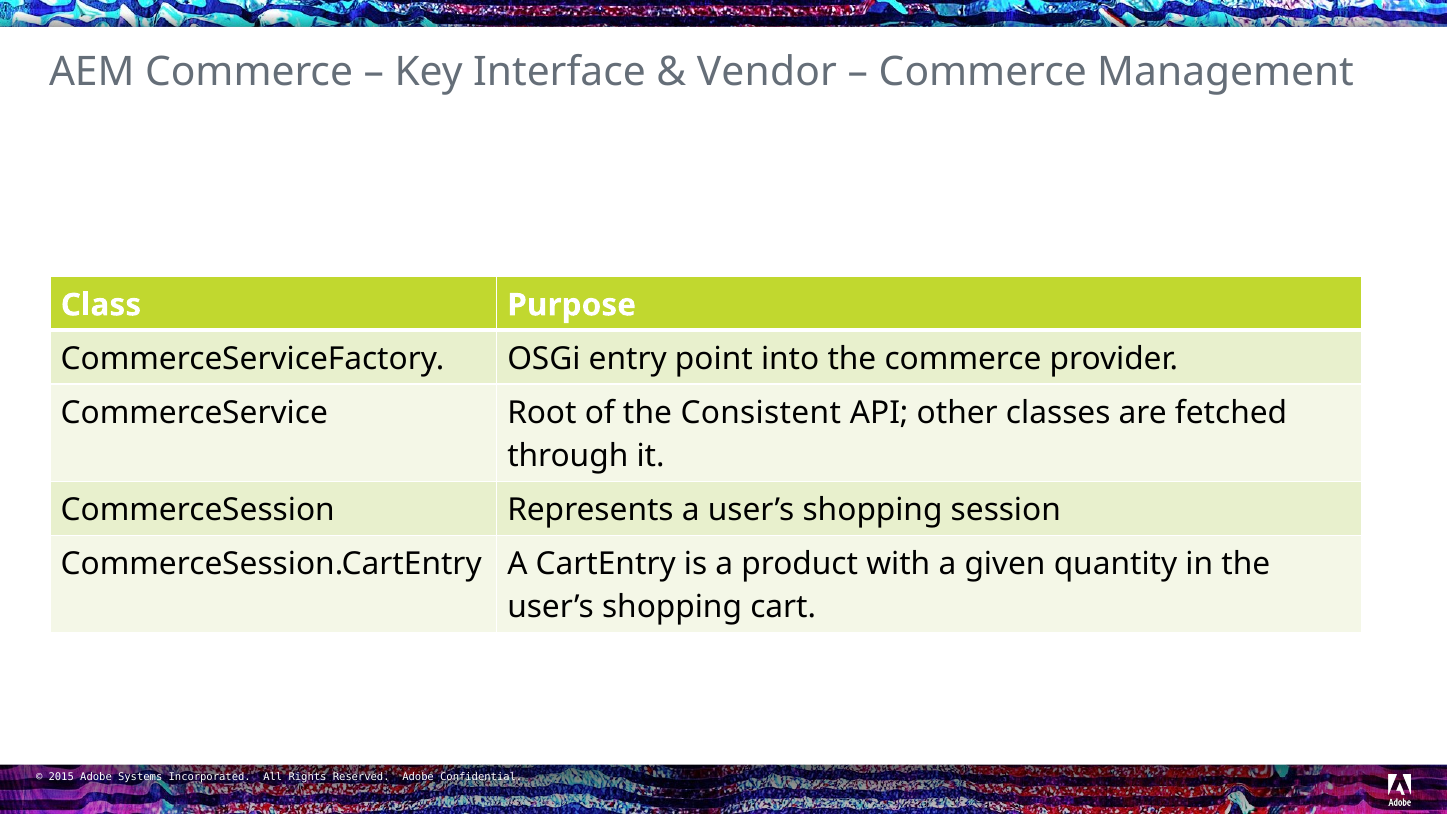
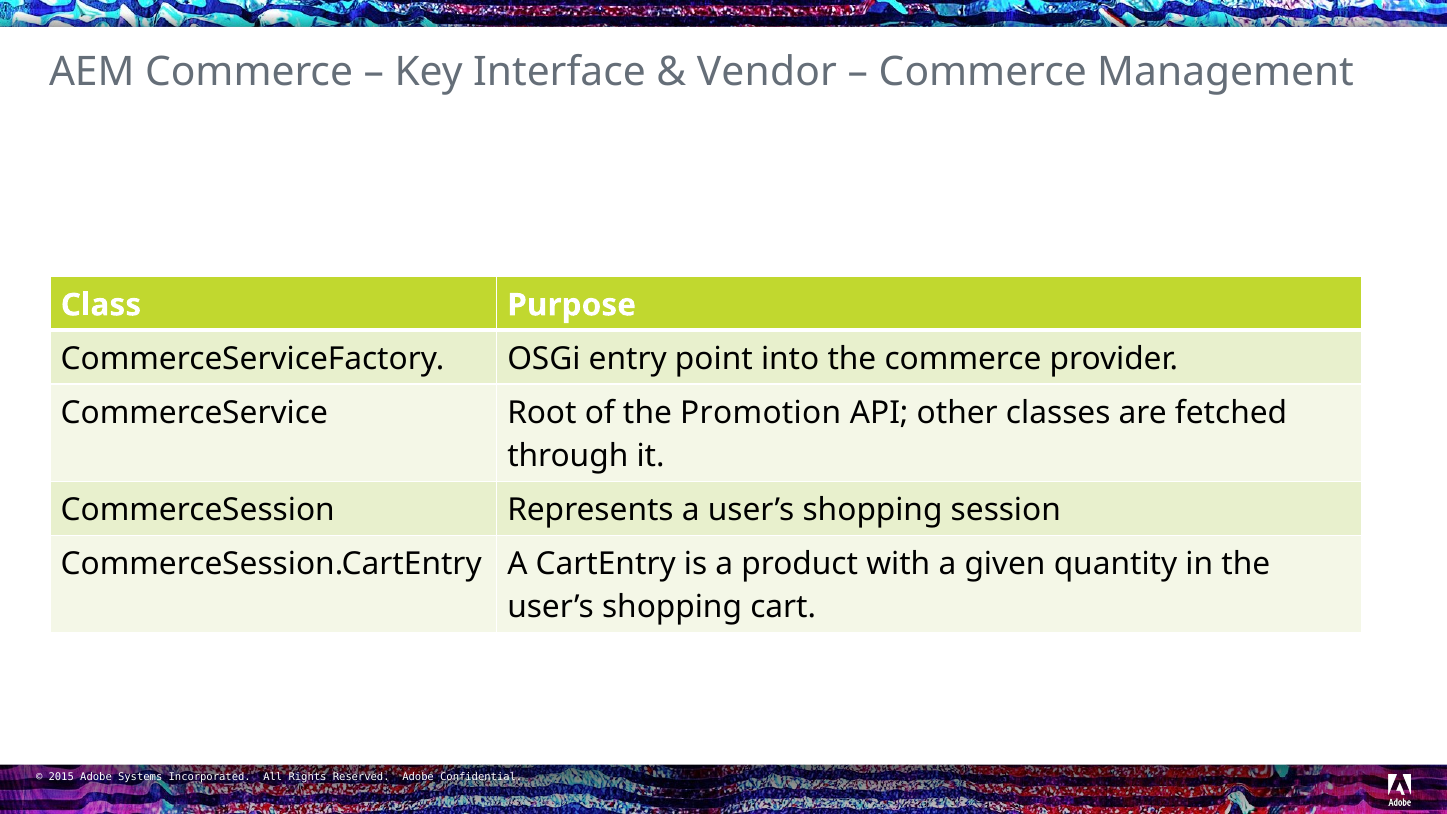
Consistent: Consistent -> Promotion
